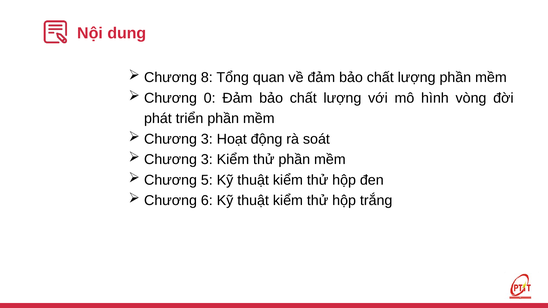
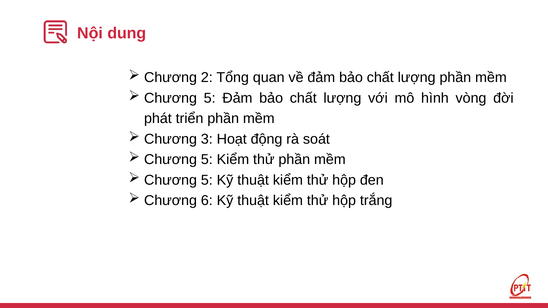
8: 8 -> 2
0 at (210, 98): 0 -> 5
3 at (207, 160): 3 -> 5
